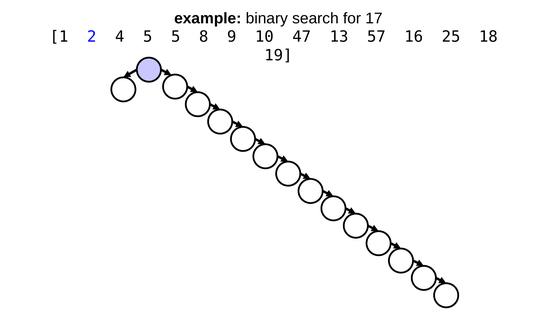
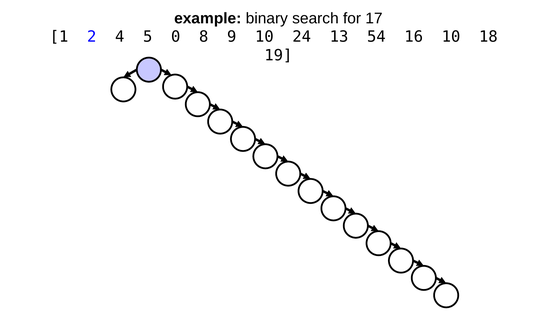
5 5: 5 -> 0
47: 47 -> 24
57: 57 -> 54
16 25: 25 -> 10
